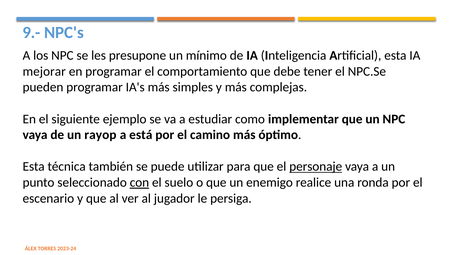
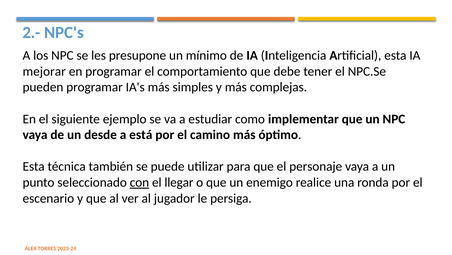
9.-: 9.- -> 2.-
rayop: rayop -> desde
personaje underline: present -> none
suelo: suelo -> llegar
